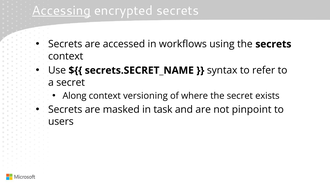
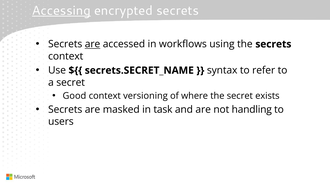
are at (93, 44) underline: none -> present
Along: Along -> Good
pinpoint: pinpoint -> handling
